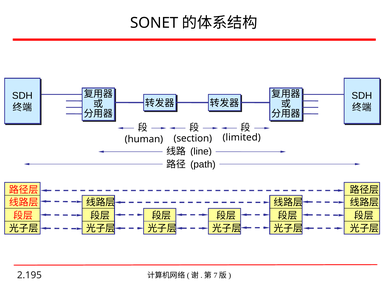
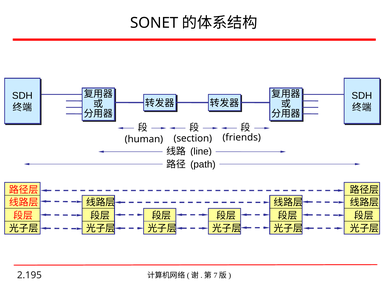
limited: limited -> friends
